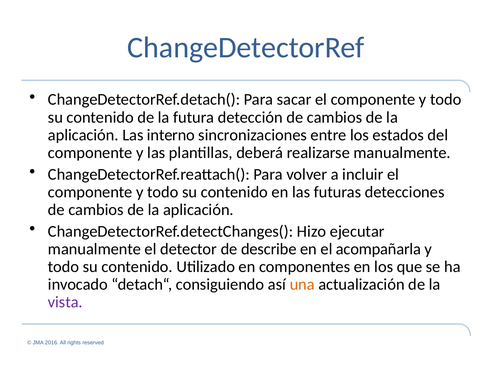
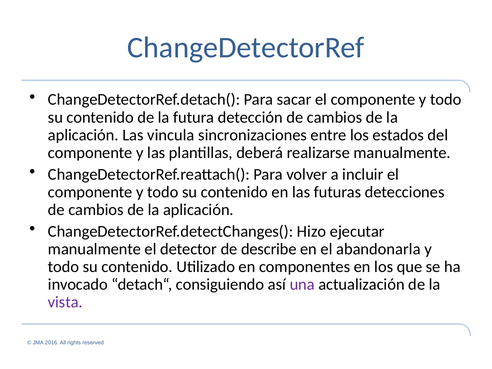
interno: interno -> vincula
acompañarla: acompañarla -> abandonarla
una colour: orange -> purple
